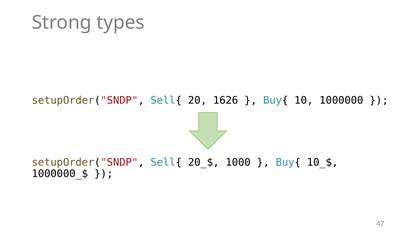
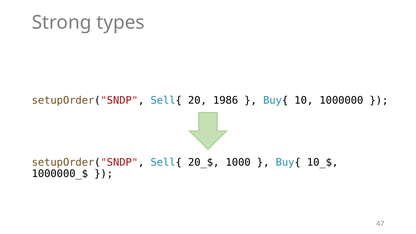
1626: 1626 -> 1986
